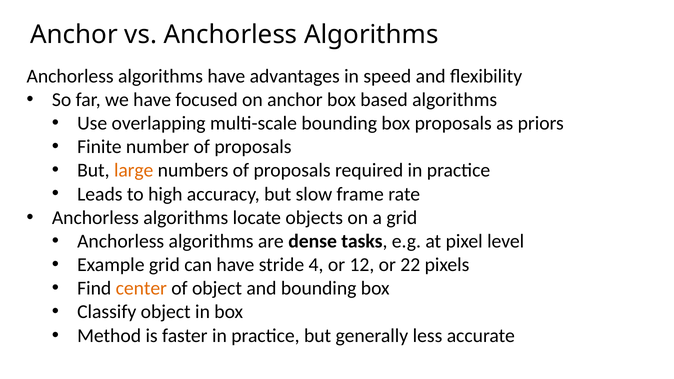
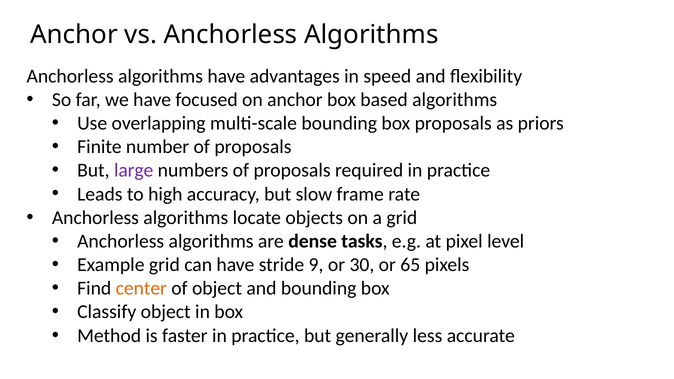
large colour: orange -> purple
4: 4 -> 9
12: 12 -> 30
22: 22 -> 65
